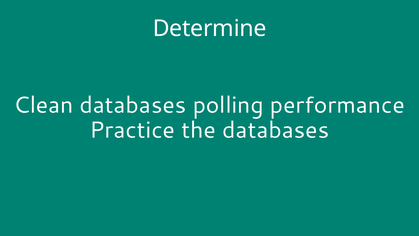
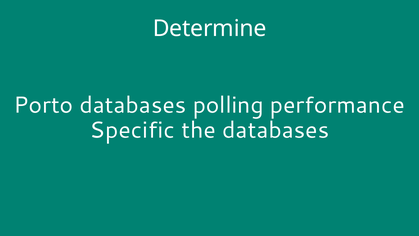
Clean: Clean -> Porto
Practice: Practice -> Specific
